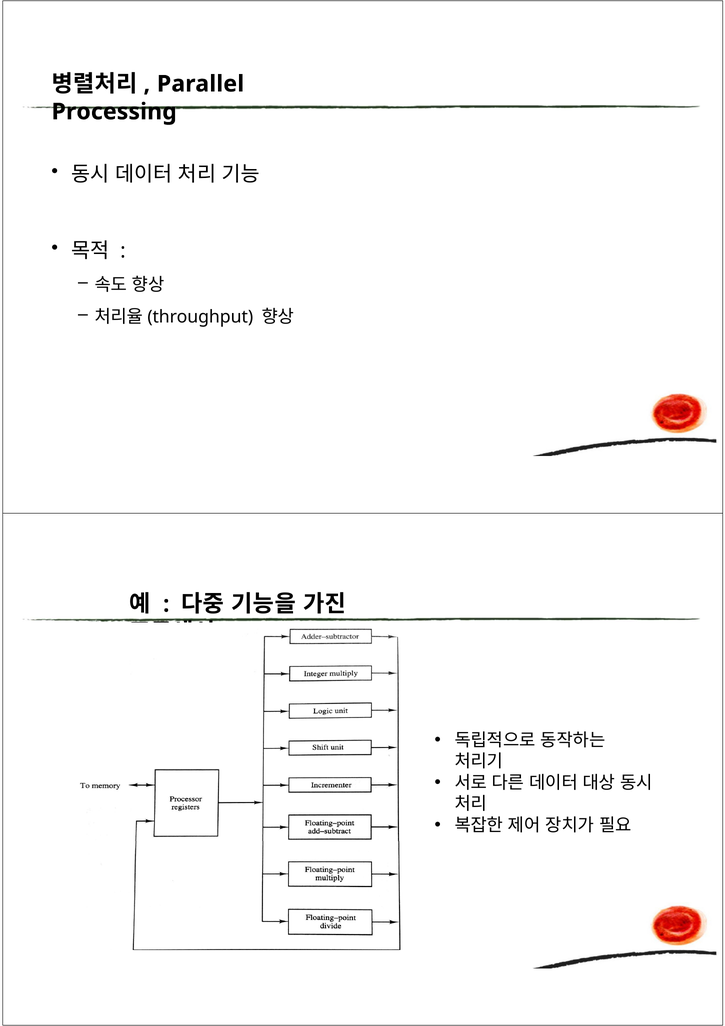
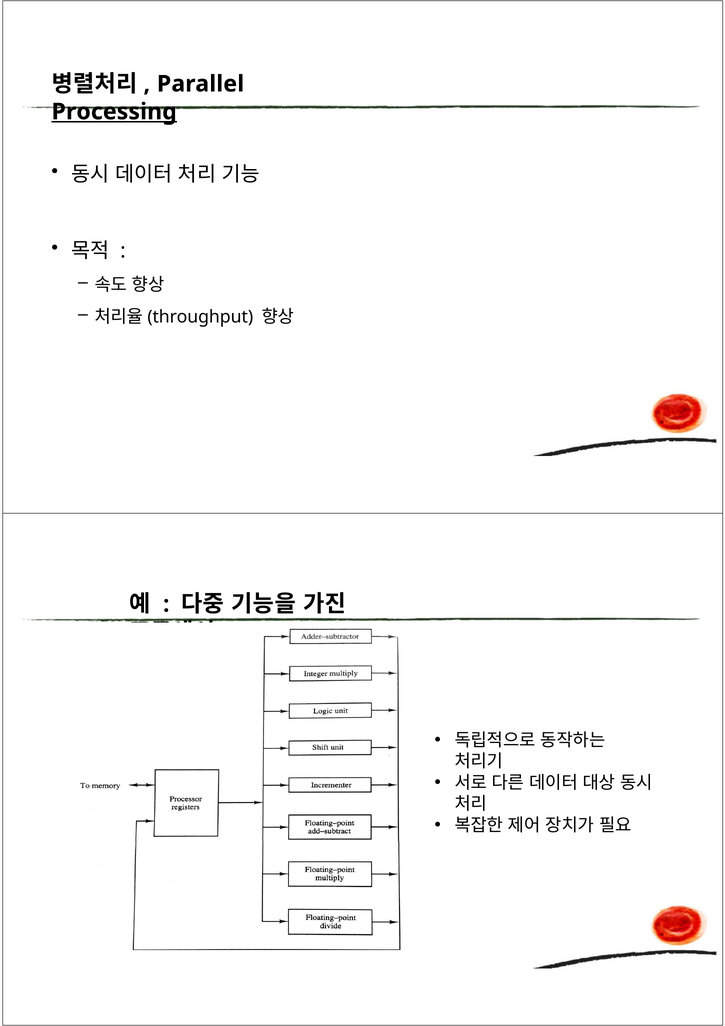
Processing underline: none -> present
